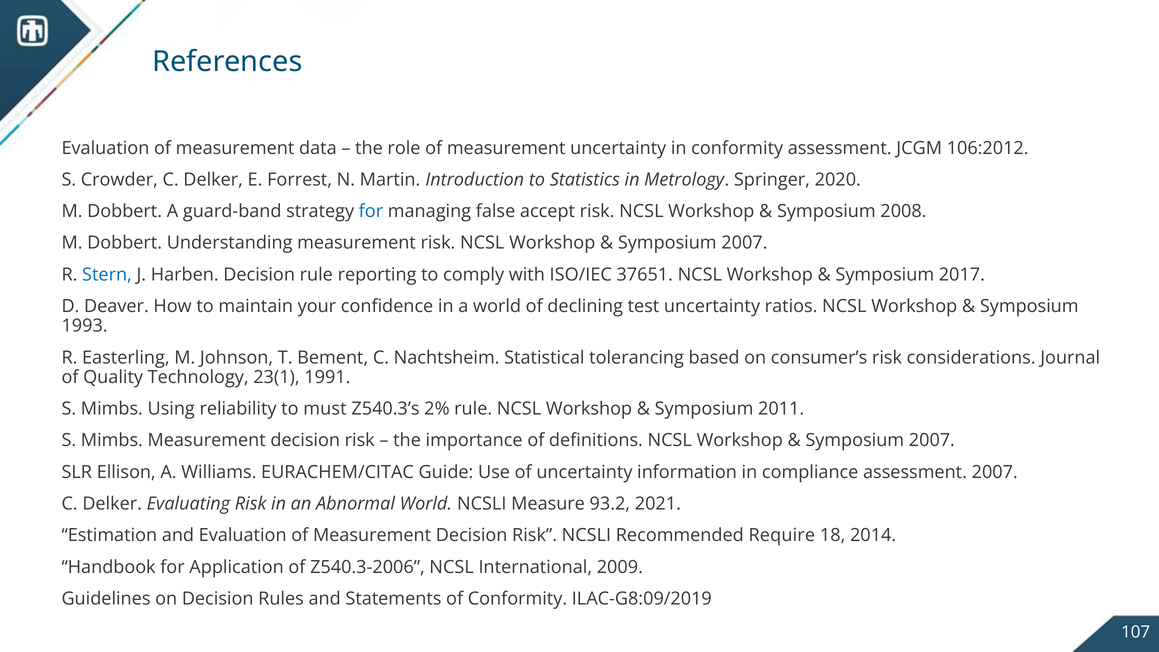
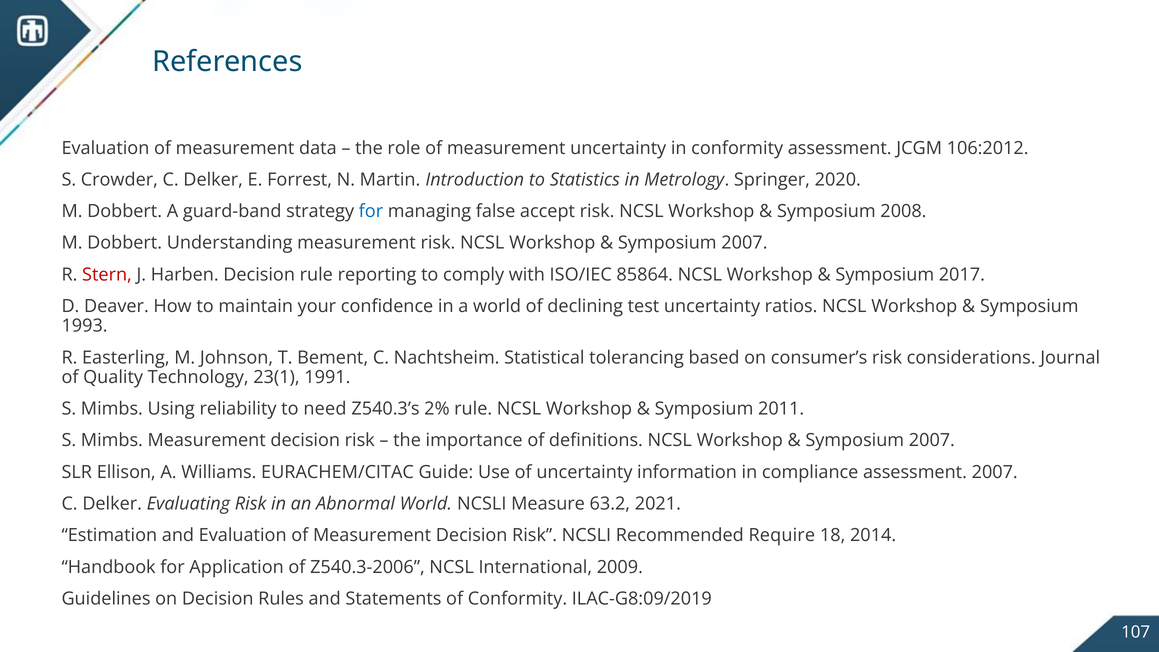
Stern colour: blue -> red
37651: 37651 -> 85864
must: must -> need
93.2: 93.2 -> 63.2
